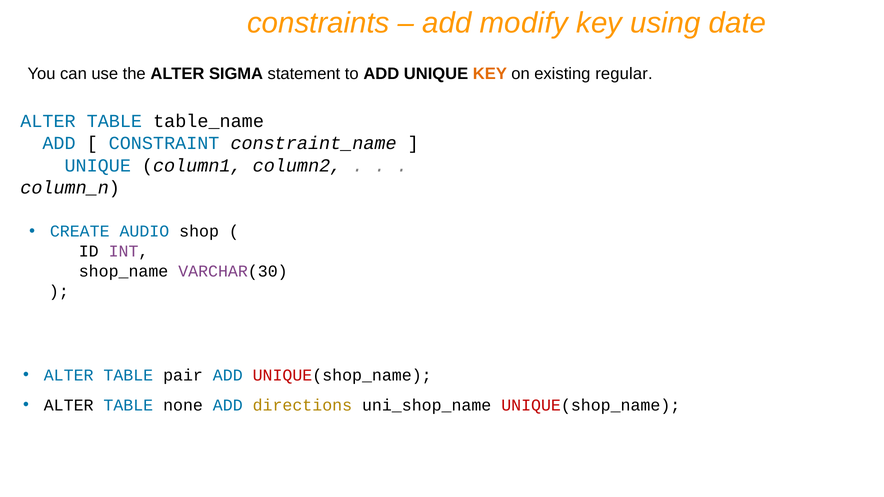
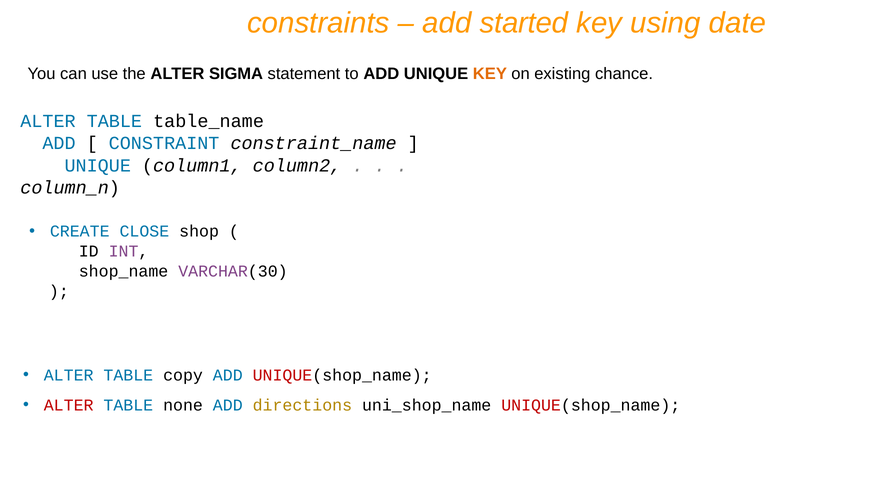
modify: modify -> started
regular: regular -> chance
AUDIO: AUDIO -> CLOSE
pair: pair -> copy
ALTER at (69, 405) colour: black -> red
